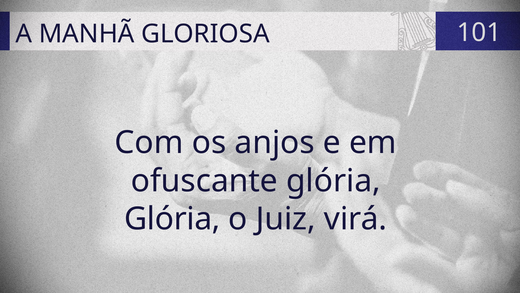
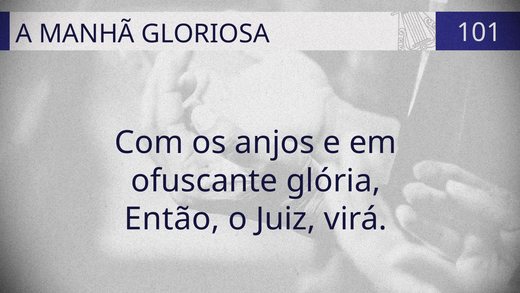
Glória at (172, 219): Glória -> Então
